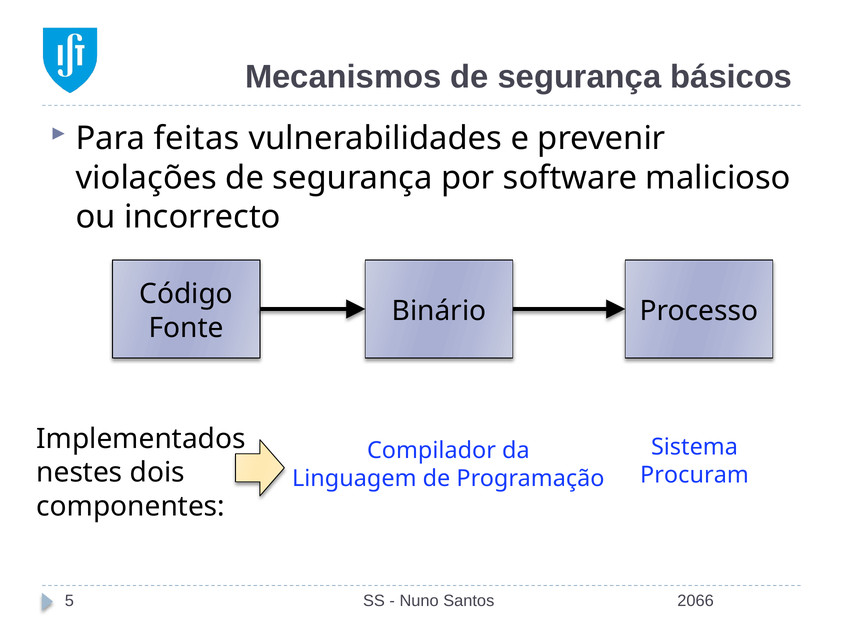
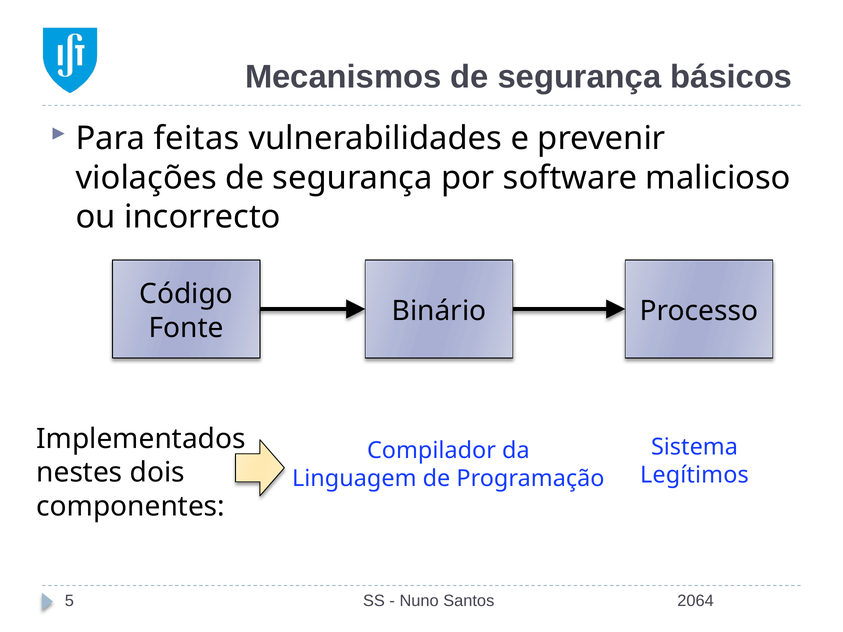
Procuram: Procuram -> Legítimos
2066: 2066 -> 2064
